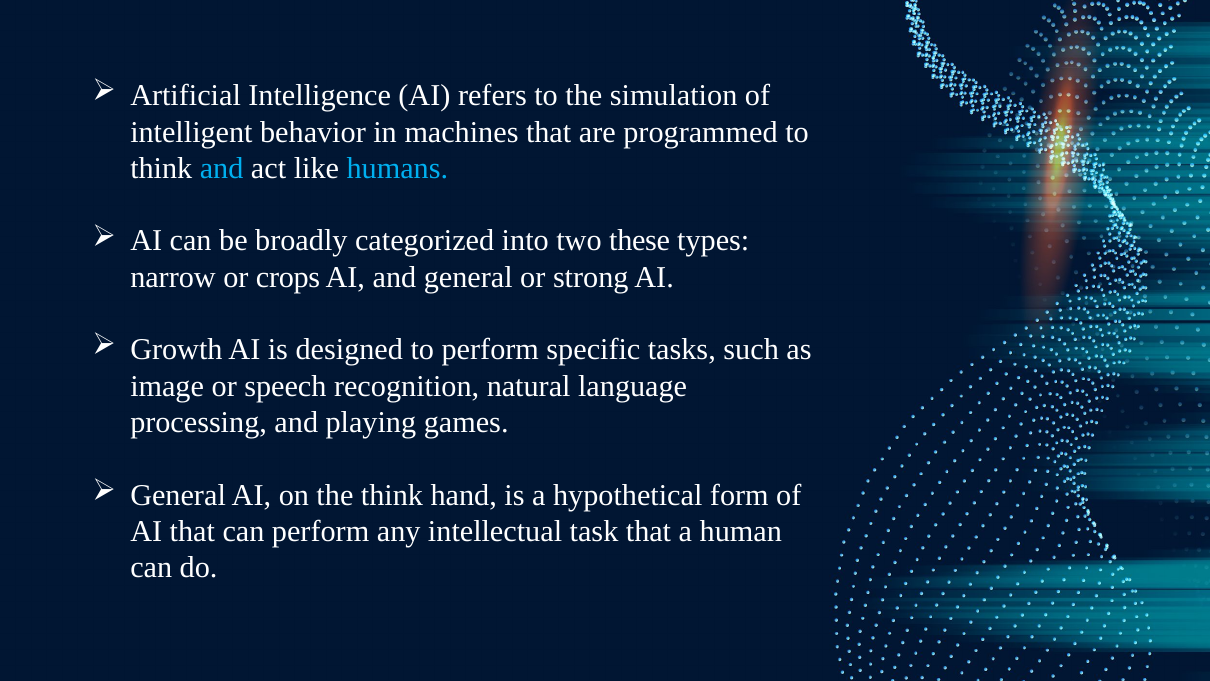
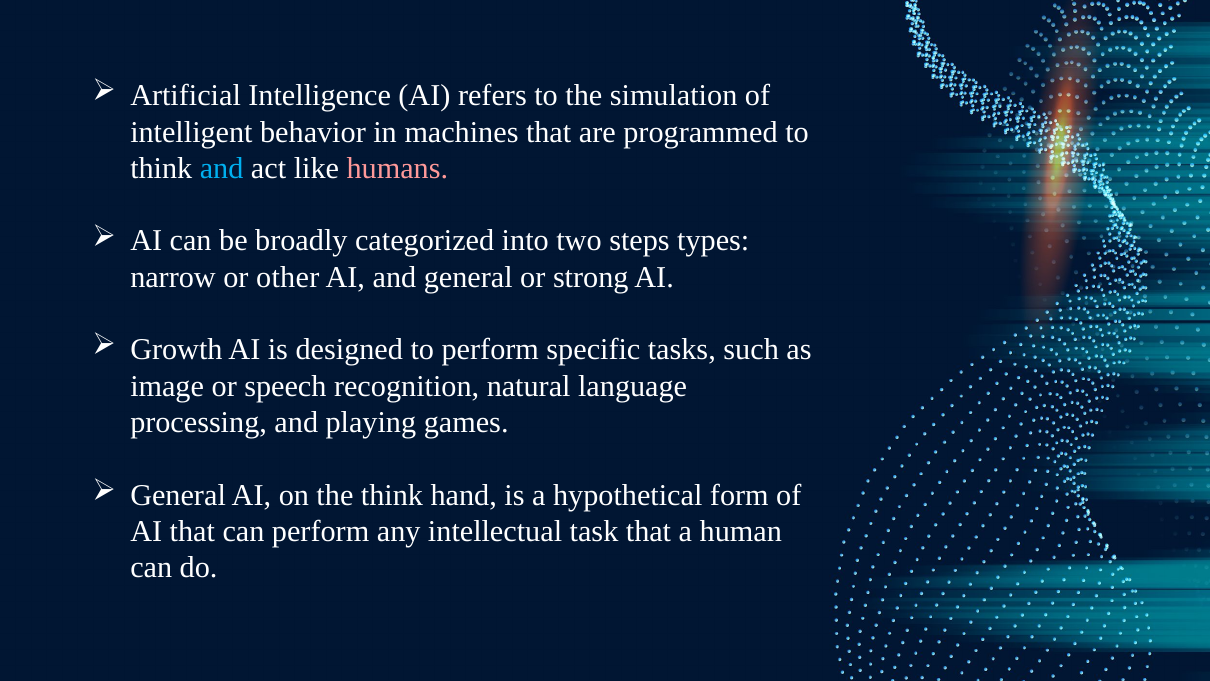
humans colour: light blue -> pink
these: these -> steps
crops: crops -> other
